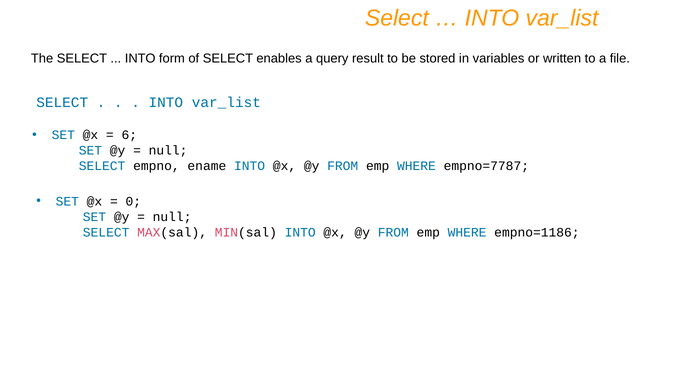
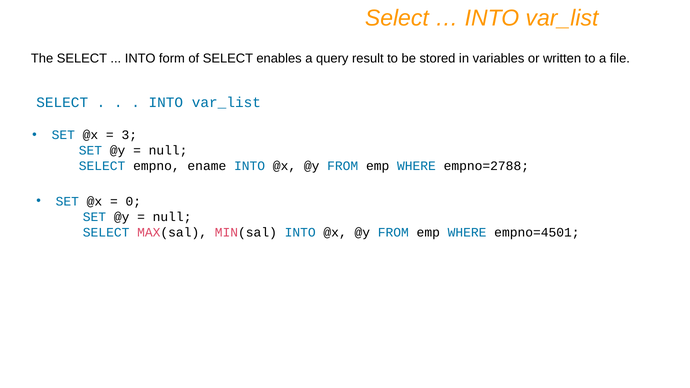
6: 6 -> 3
empno=7787: empno=7787 -> empno=2788
empno=1186: empno=1186 -> empno=4501
